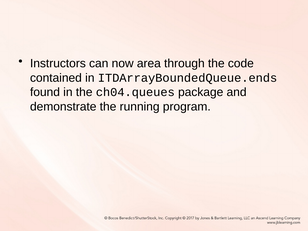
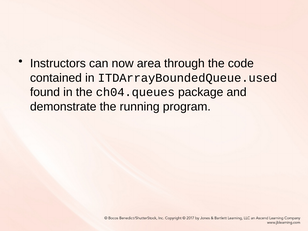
ITDArrayBoundedQueue.ends: ITDArrayBoundedQueue.ends -> ITDArrayBoundedQueue.used
